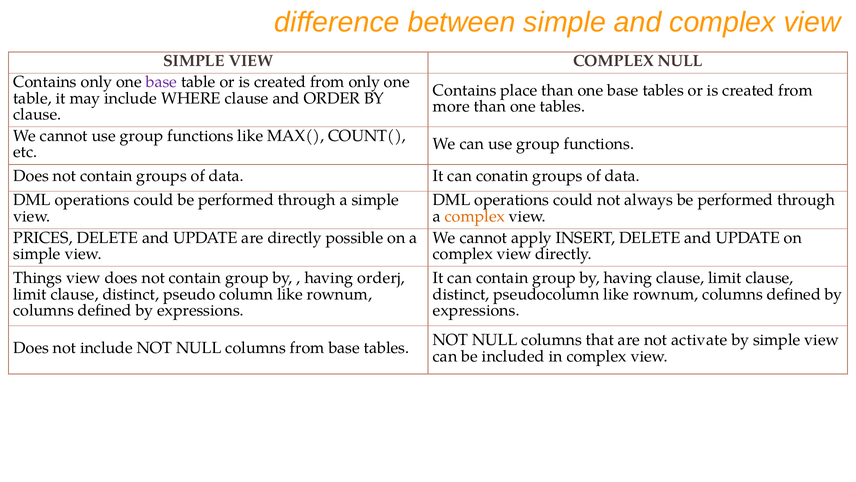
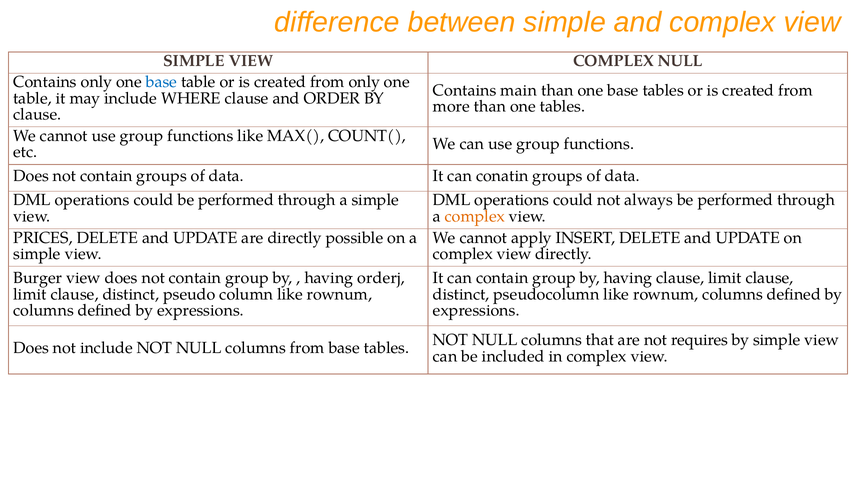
base at (161, 82) colour: purple -> blue
place: place -> main
Things: Things -> Burger
activate: activate -> requires
